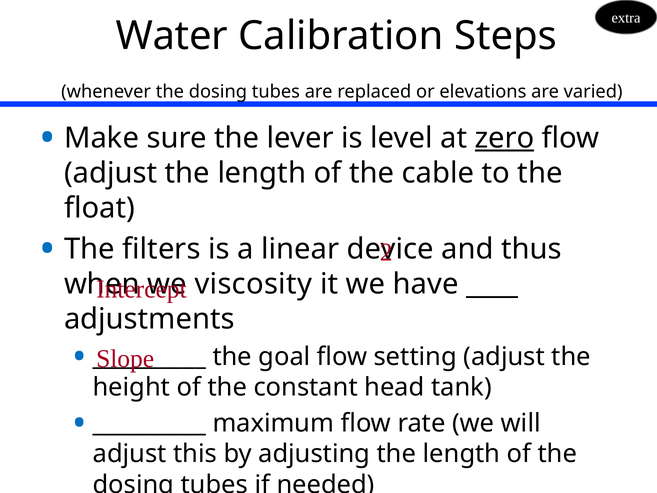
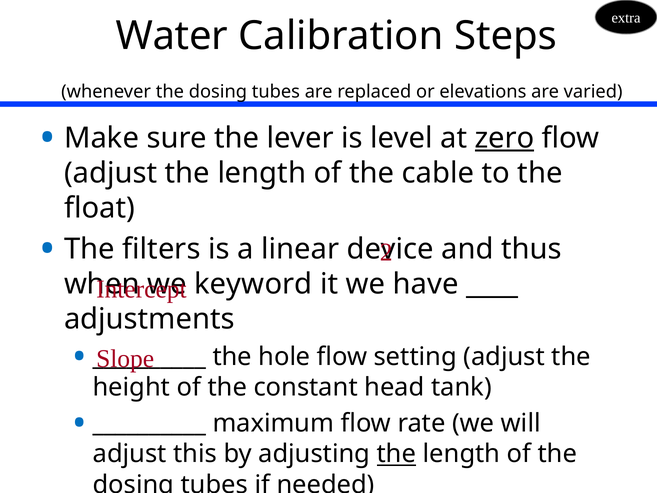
viscosity: viscosity -> keyword
goal: goal -> hole
the at (396, 454) underline: none -> present
